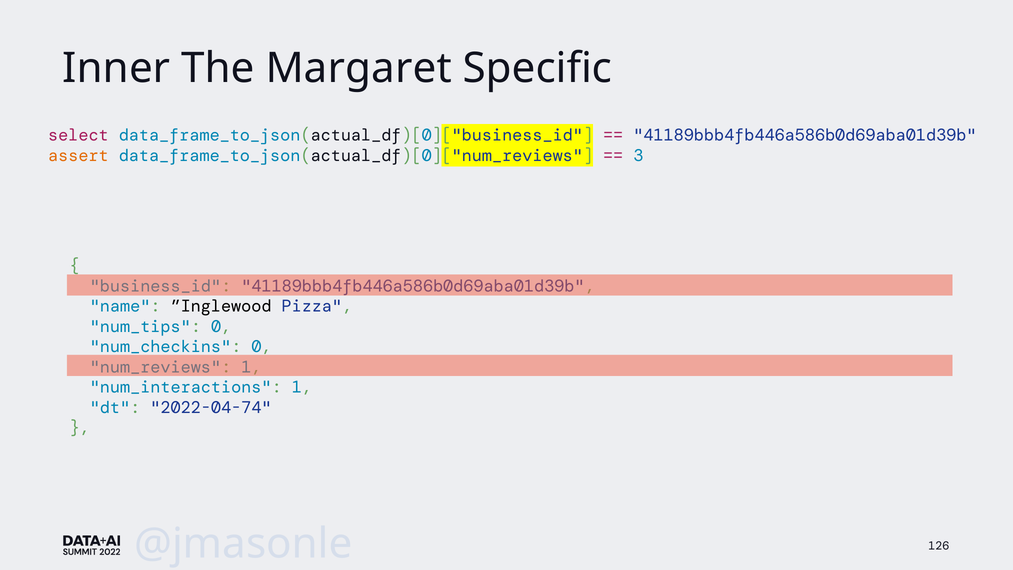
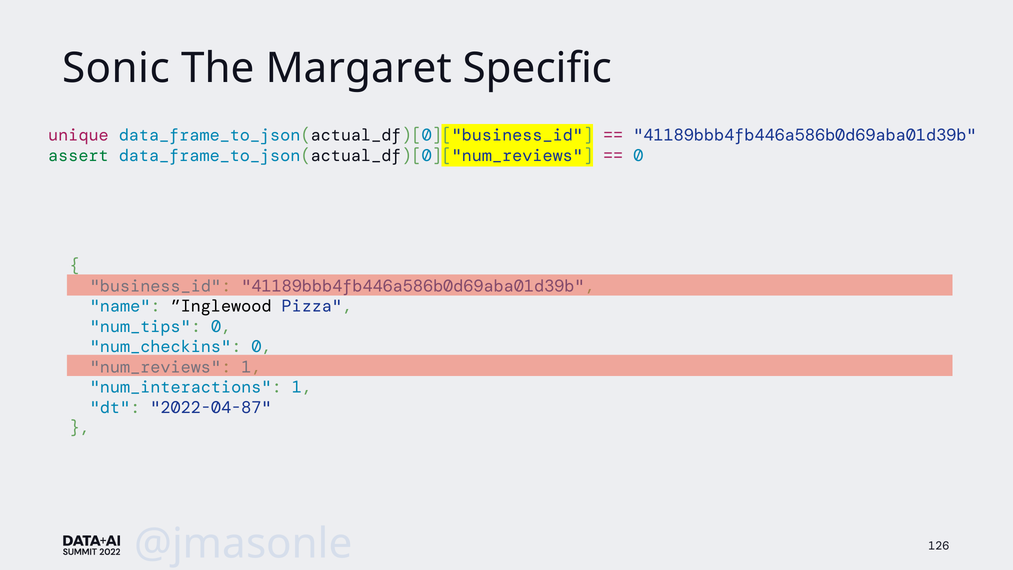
Inner: Inner -> Sonic
select: select -> unique
assert colour: orange -> green
3 at (638, 155): 3 -> 0
2022-04-74: 2022-04-74 -> 2022-04-87
